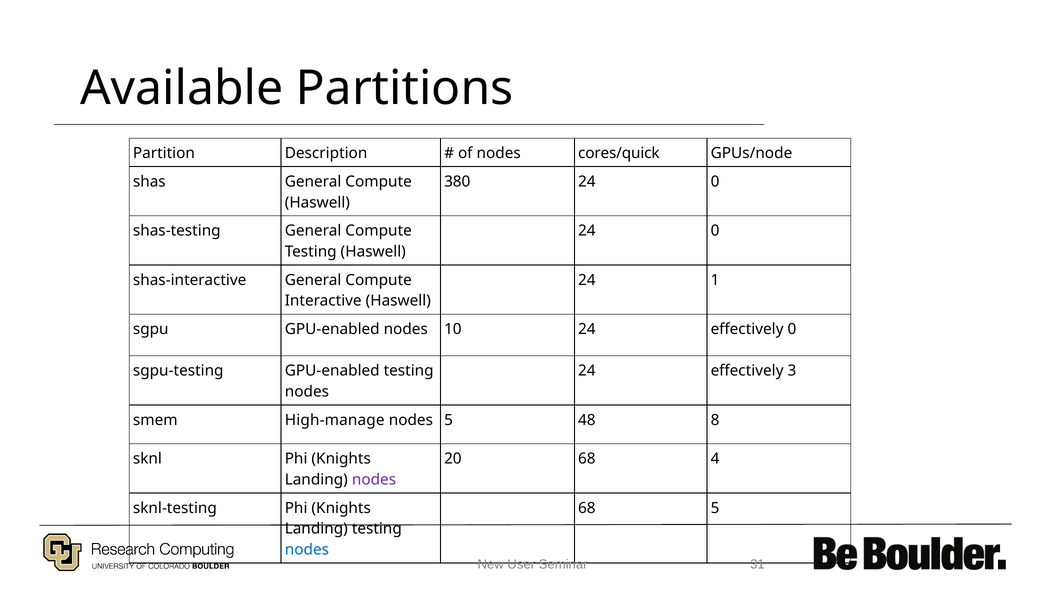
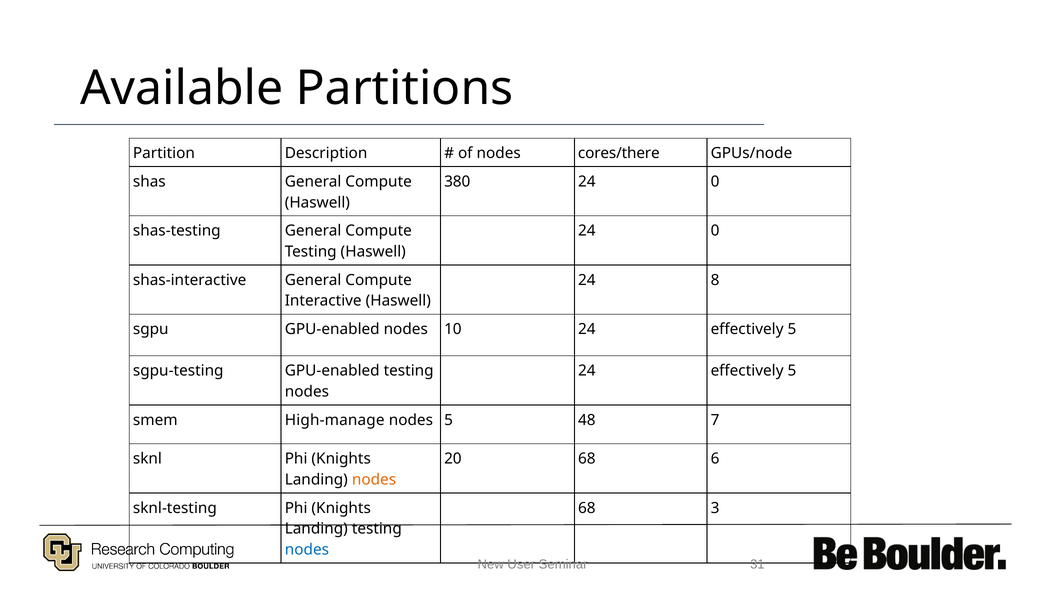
cores/quick: cores/quick -> cores/there
1: 1 -> 8
10 24 effectively 0: 0 -> 5
3 at (792, 371): 3 -> 5
8: 8 -> 7
4: 4 -> 6
nodes at (374, 480) colour: purple -> orange
68 5: 5 -> 3
